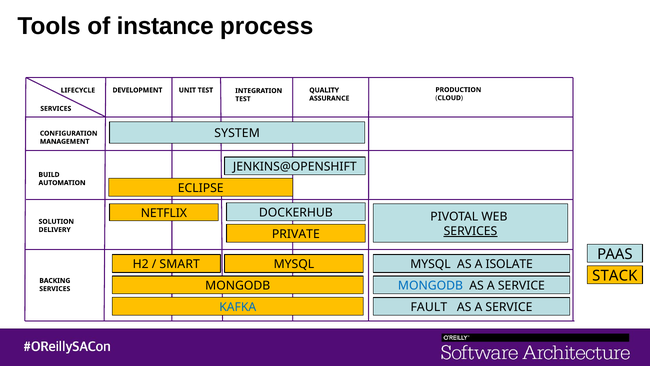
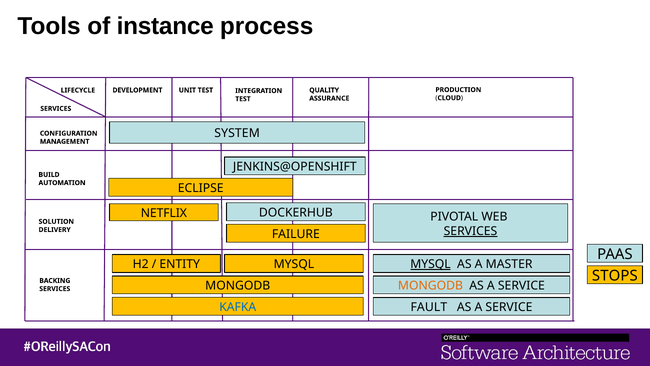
PRIVATE: PRIVATE -> FAILURE
SMART: SMART -> ENTITY
MYSQL at (431, 264) underline: none -> present
ISOLATE: ISOLATE -> MASTER
STACK: STACK -> STOPS
MONGODB at (431, 285) colour: blue -> orange
